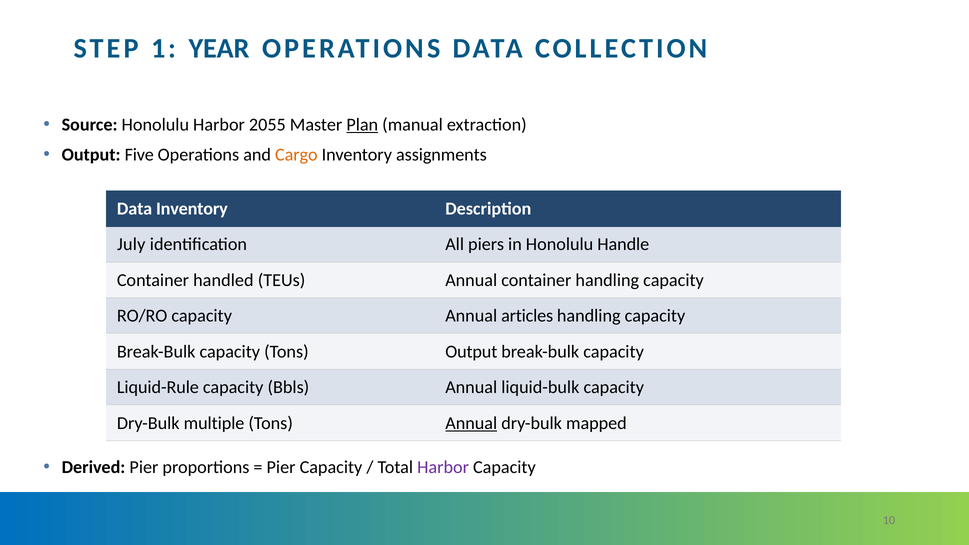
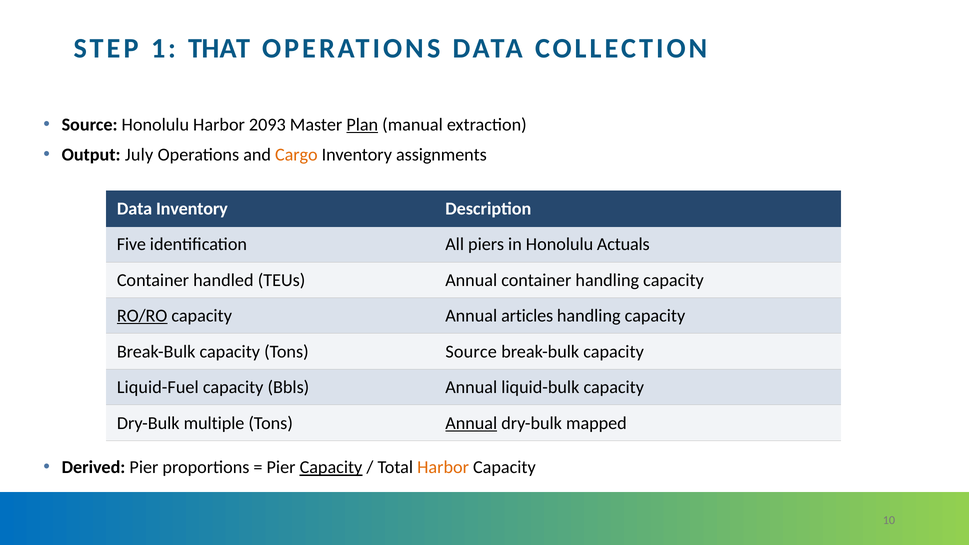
YEAR: YEAR -> THAT
2055: 2055 -> 2093
Five: Five -> July
July: July -> Five
Handle: Handle -> Actuals
RO/RO underline: none -> present
Tons Output: Output -> Source
Liquid-Rule: Liquid-Rule -> Liquid-Fuel
Capacity at (331, 468) underline: none -> present
Harbor at (443, 468) colour: purple -> orange
